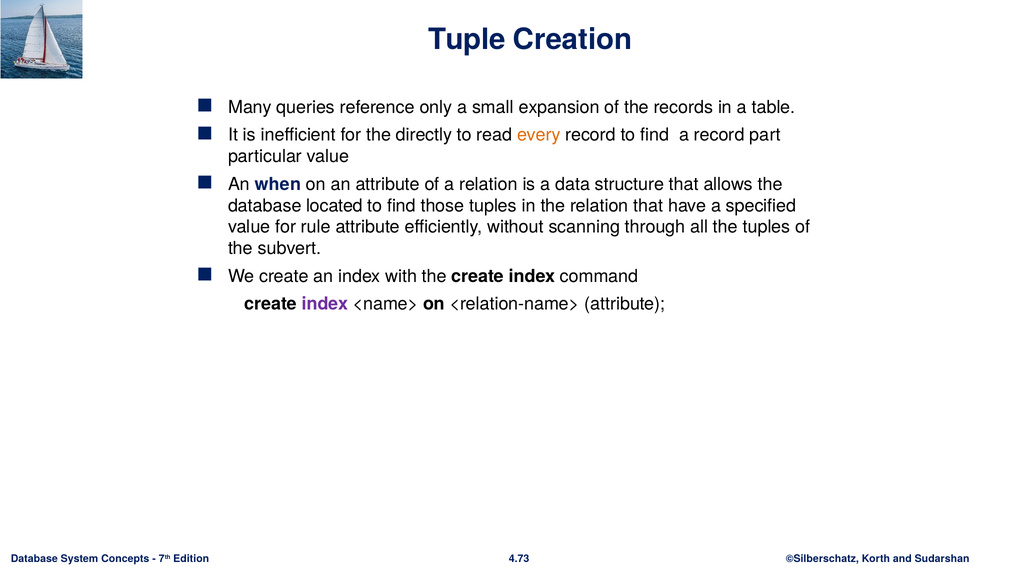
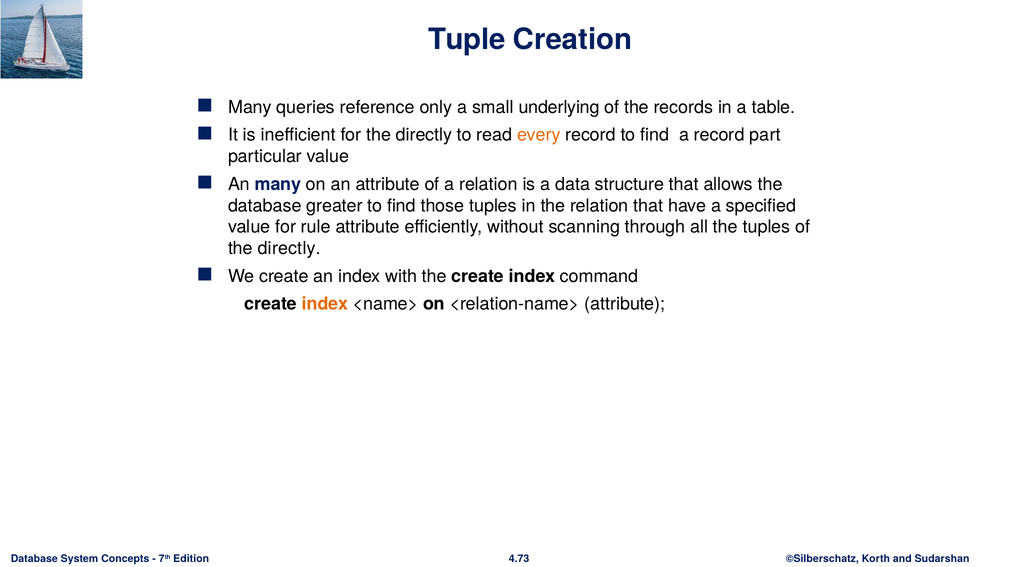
expansion: expansion -> underlying
An when: when -> many
located: located -> greater
subvert at (289, 249): subvert -> directly
index at (325, 304) colour: purple -> orange
